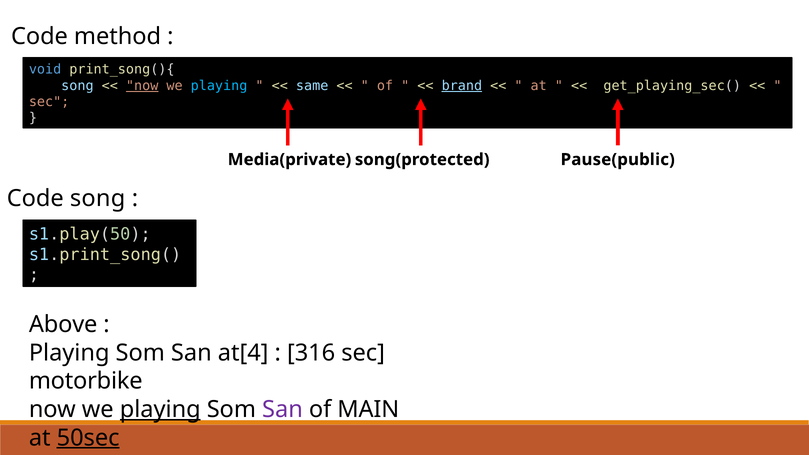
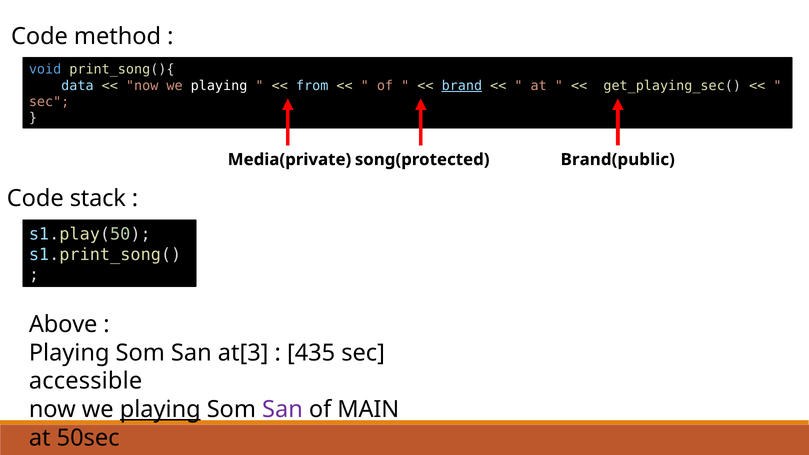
song at (77, 86): song -> data
now at (142, 86) underline: present -> none
playing at (219, 86) colour: light blue -> white
same: same -> from
Pause(public: Pause(public -> Brand(public
Code song: song -> stack
at[4: at[4 -> at[3
316: 316 -> 435
motorbike: motorbike -> accessible
50sec underline: present -> none
